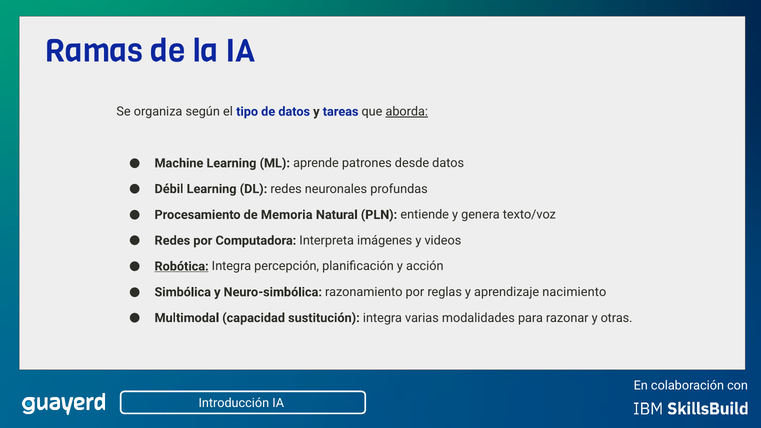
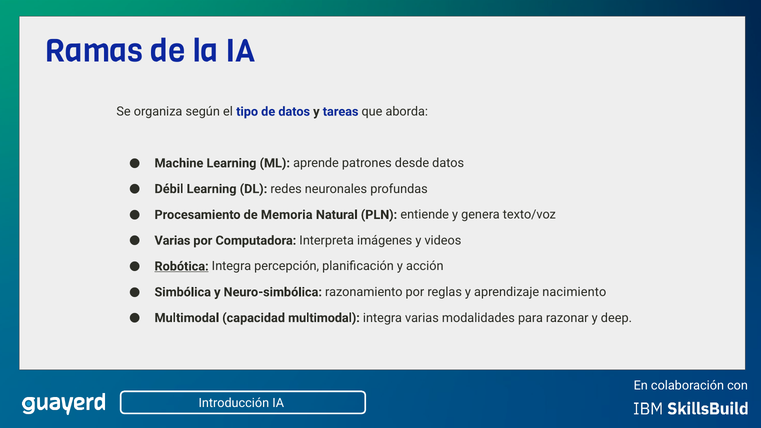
aborda underline: present -> none
Redes at (172, 241): Redes -> Varias
capacidad sustitución: sustitución -> multimodal
otras: otras -> deep
